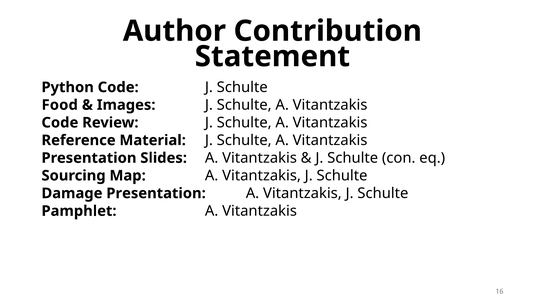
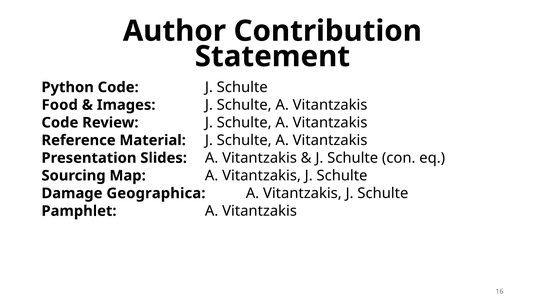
Damage Presentation: Presentation -> Geographica
